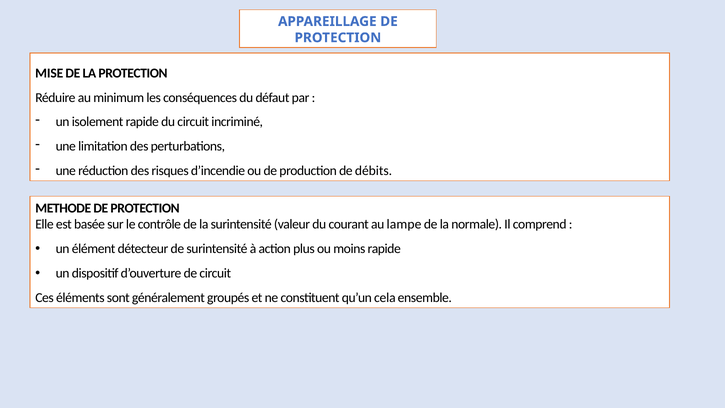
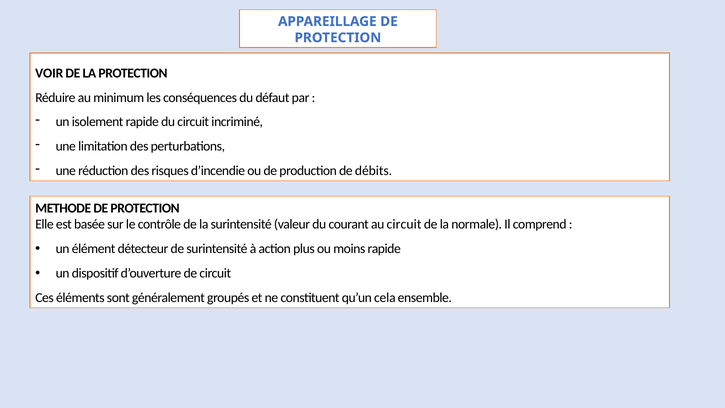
MISE: MISE -> VOIR
au lampe: lampe -> circuit
